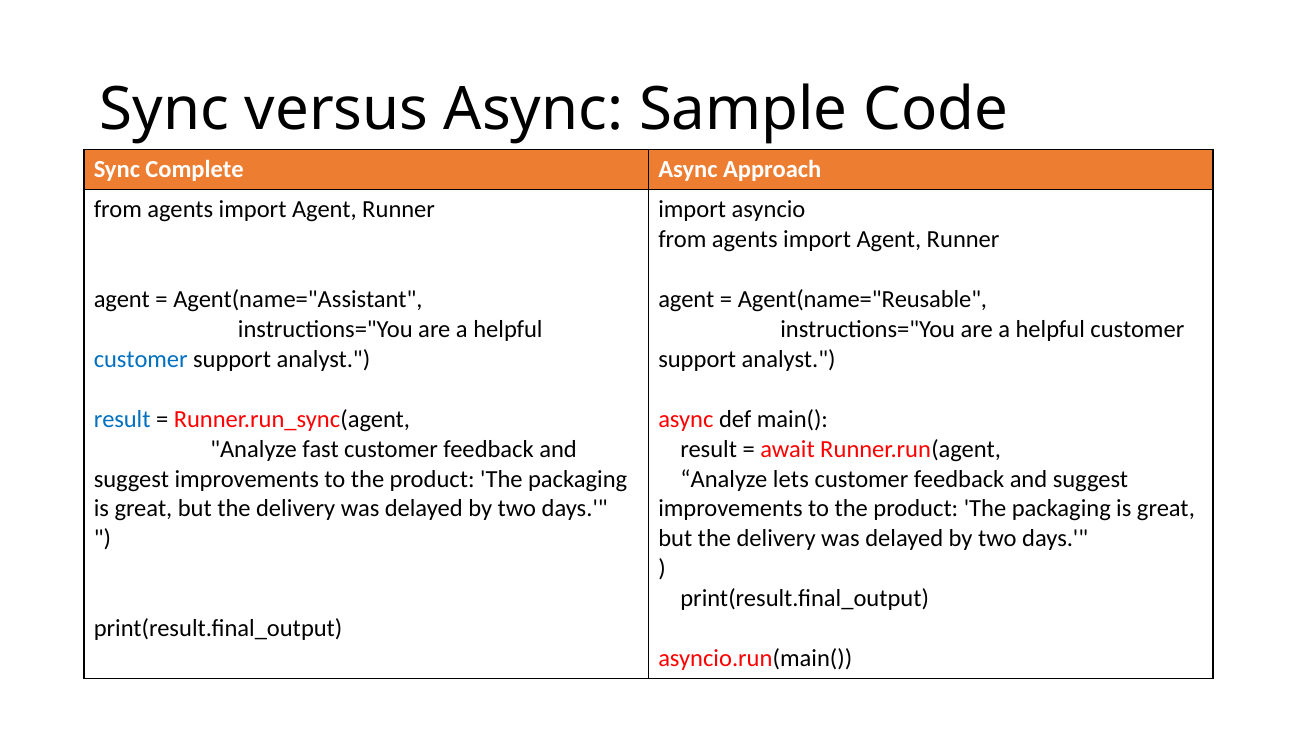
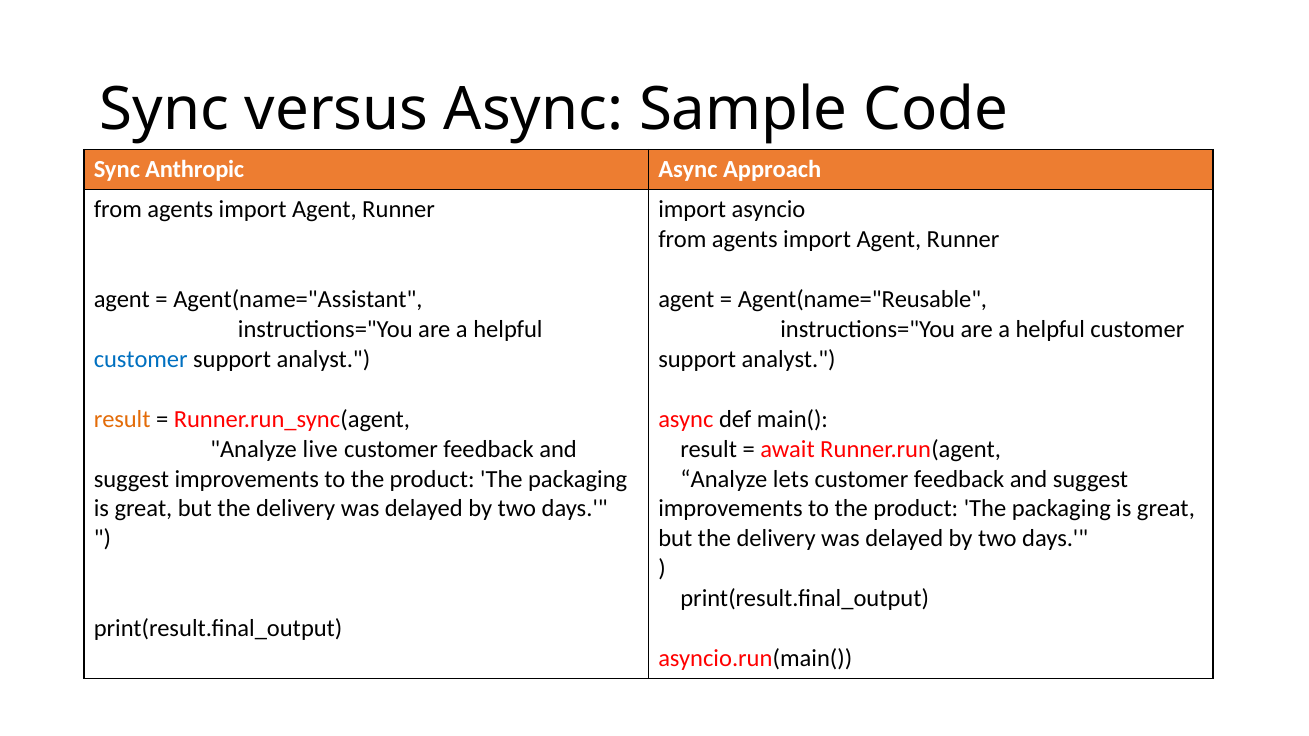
Complete: Complete -> Anthropic
result at (122, 419) colour: blue -> orange
fast: fast -> live
